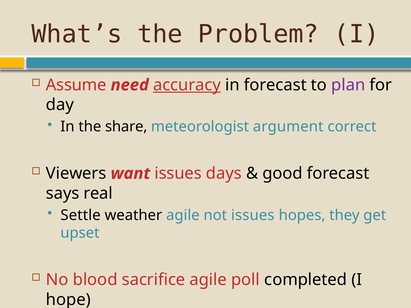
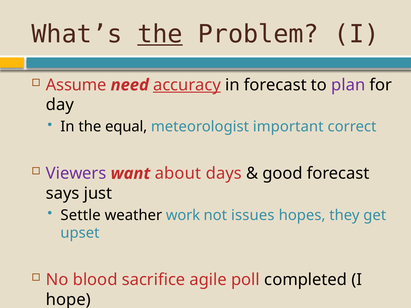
the at (160, 34) underline: none -> present
share: share -> equal
argument: argument -> important
Viewers at (76, 174) colour: black -> purple
want issues: issues -> about
real: real -> just
weather agile: agile -> work
